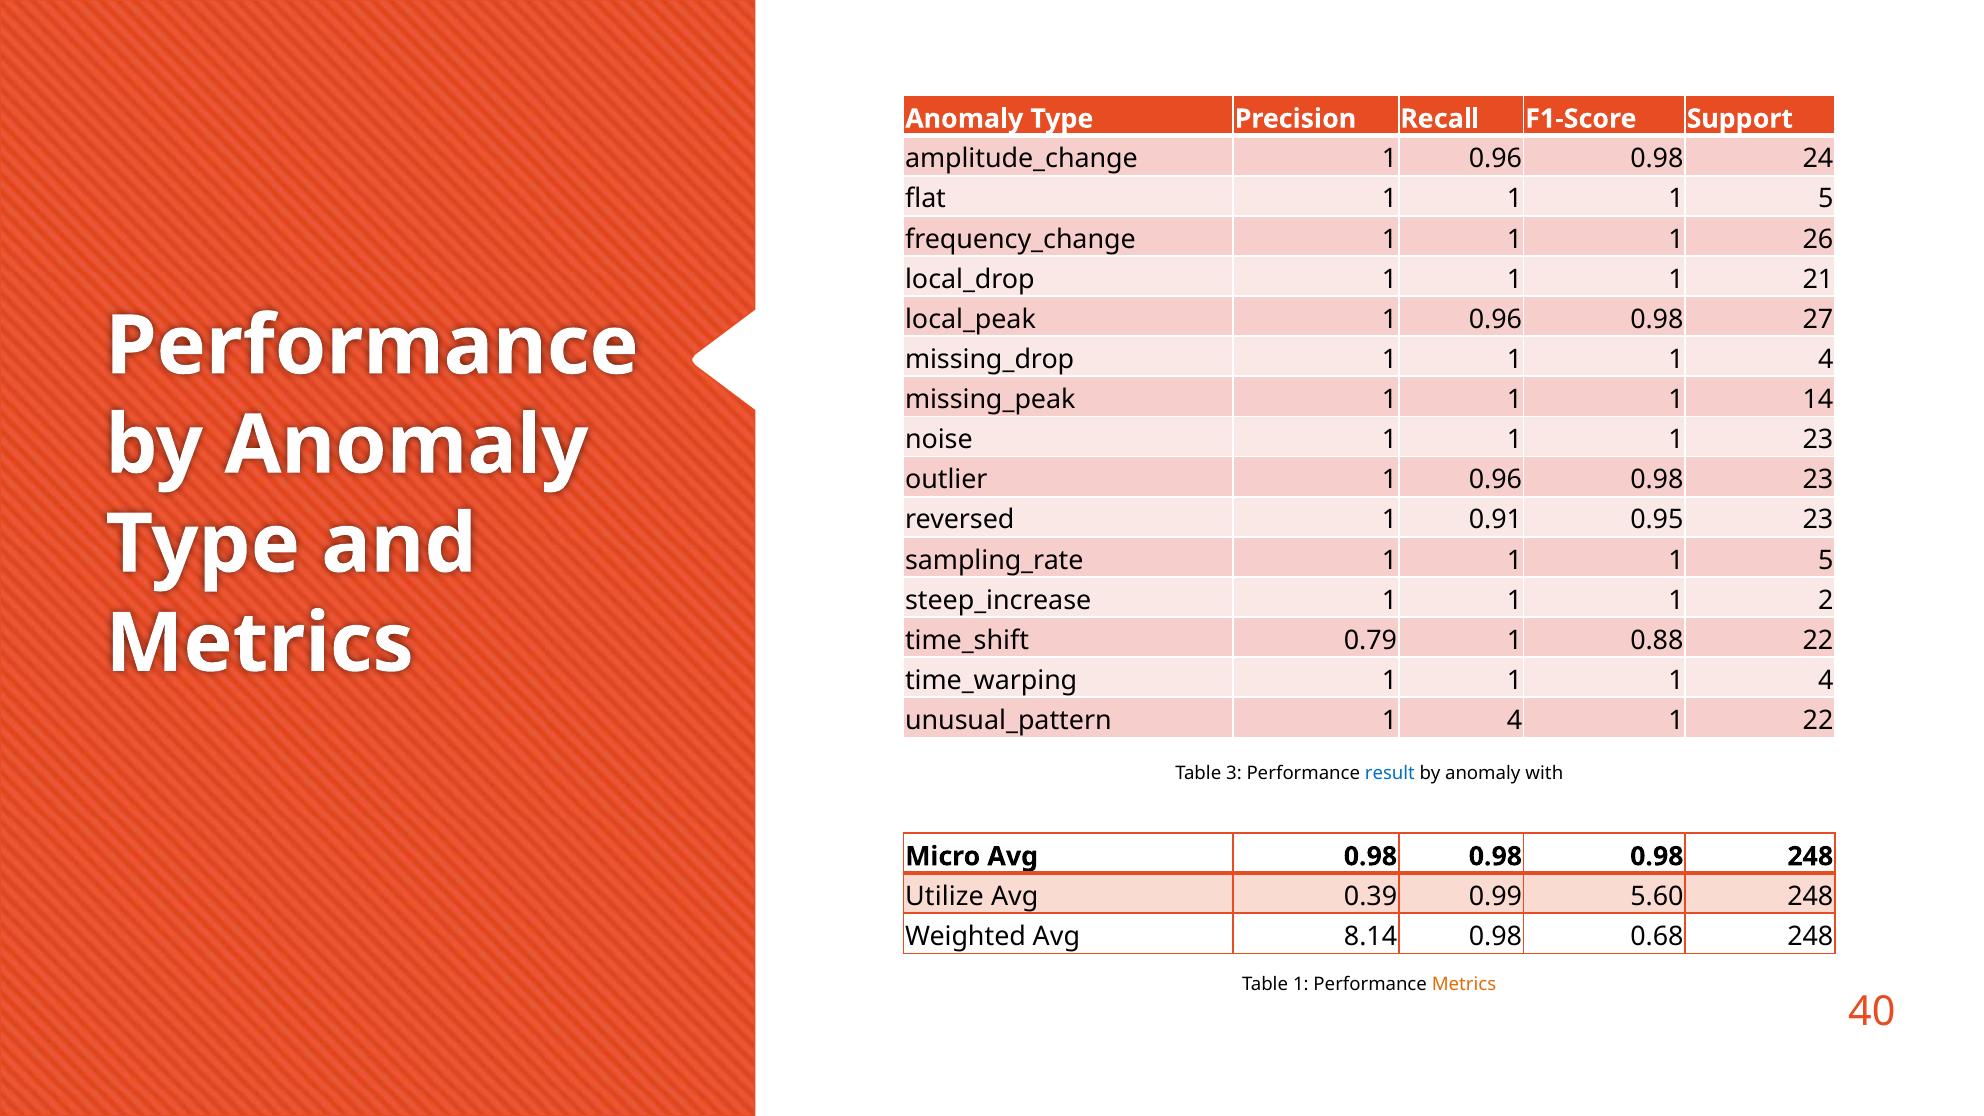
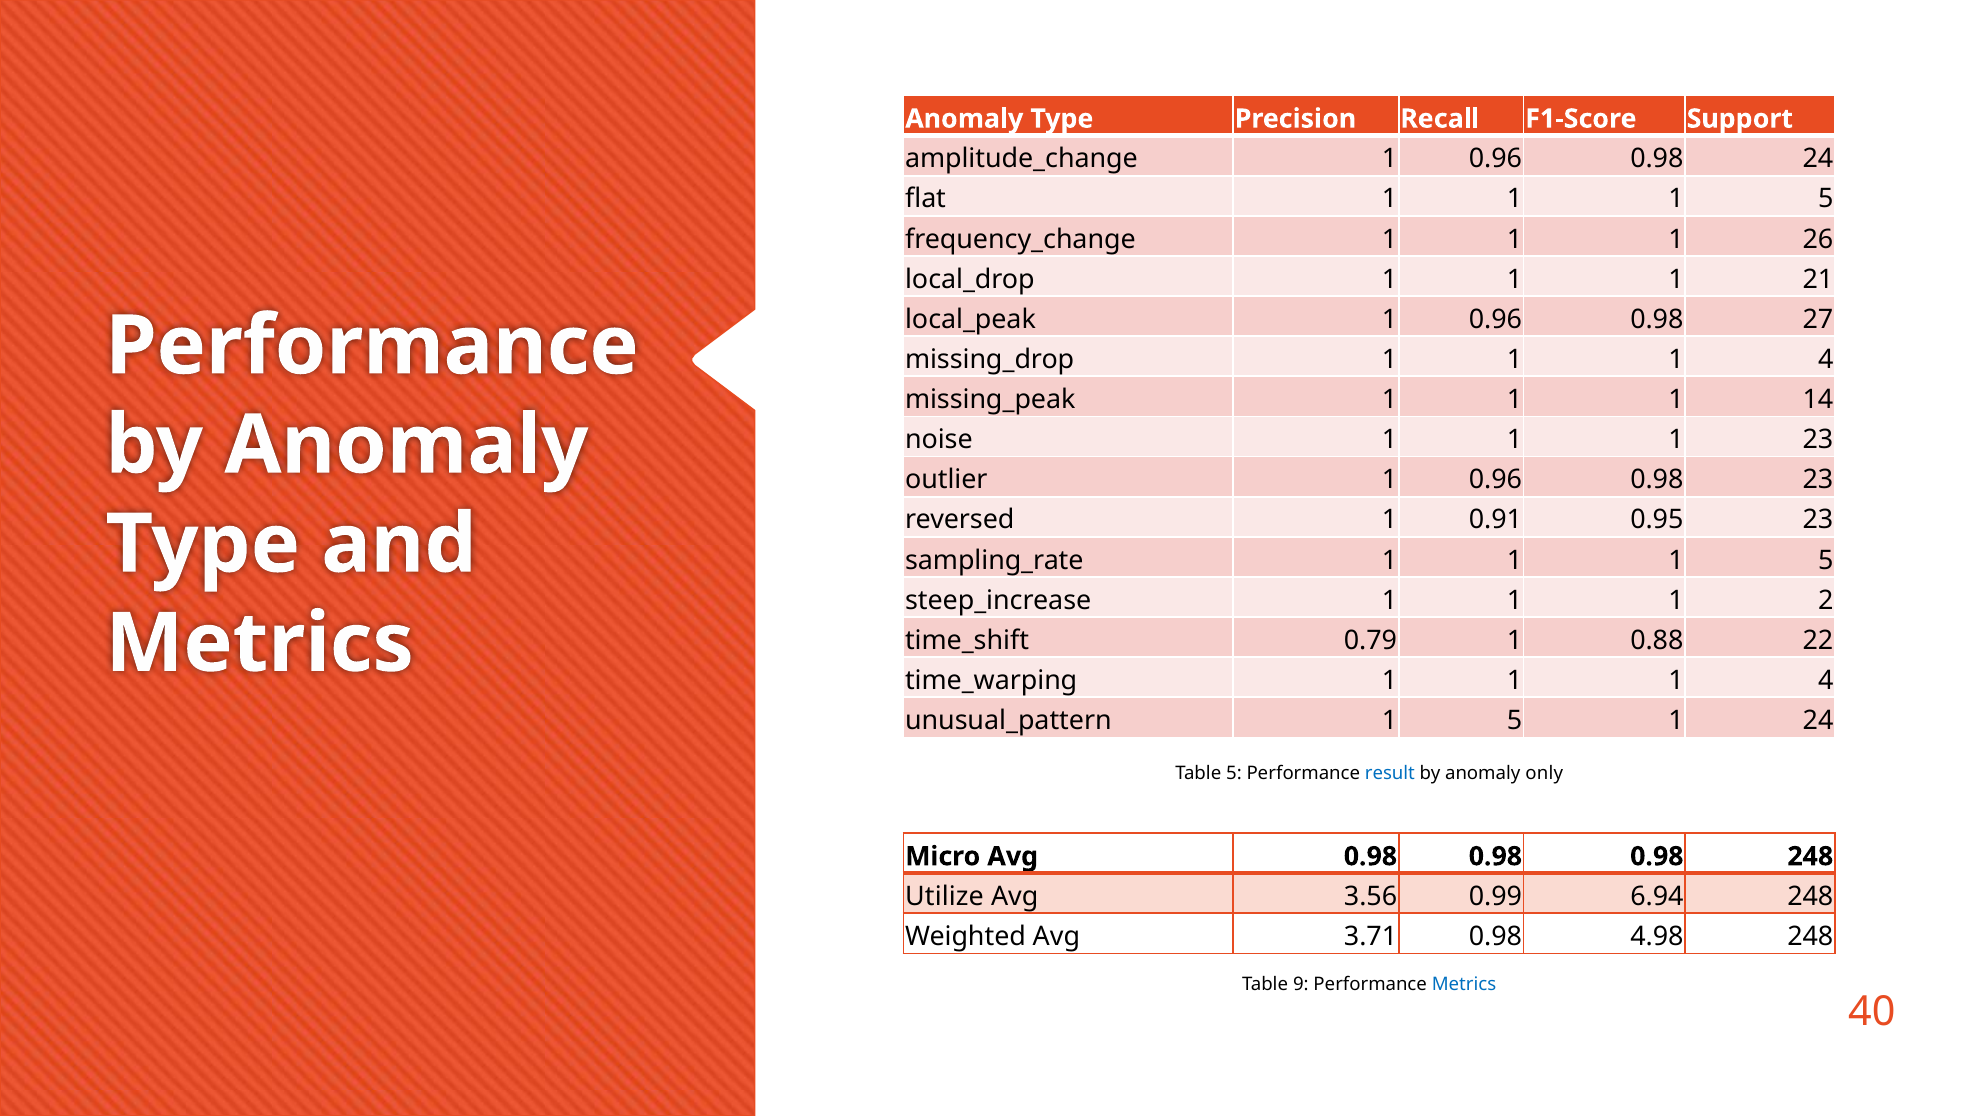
4 at (1515, 721): 4 -> 5
1 22: 22 -> 24
Table 3: 3 -> 5
with: with -> only
0.39: 0.39 -> 3.56
5.60: 5.60 -> 6.94
8.14: 8.14 -> 3.71
0.68: 0.68 -> 4.98
Table 1: 1 -> 9
Metrics at (1464, 985) colour: orange -> blue
